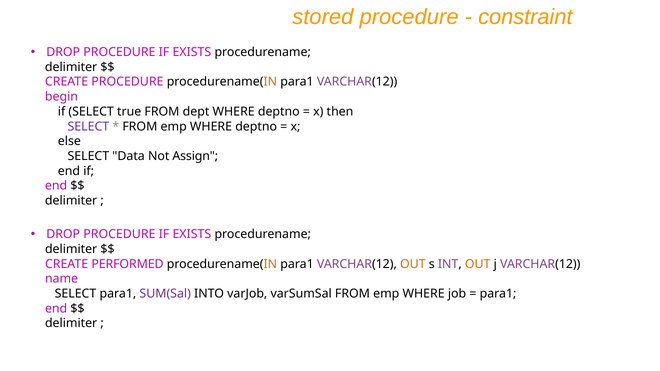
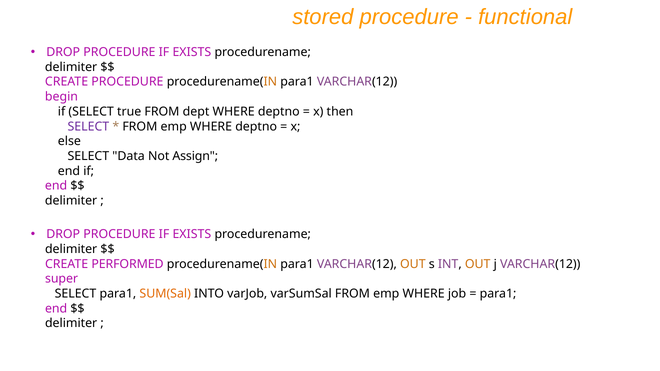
constraint: constraint -> functional
name: name -> super
SUM(Sal colour: purple -> orange
